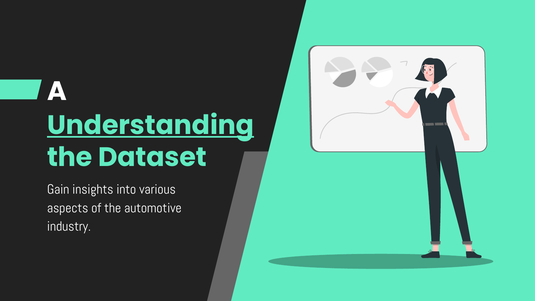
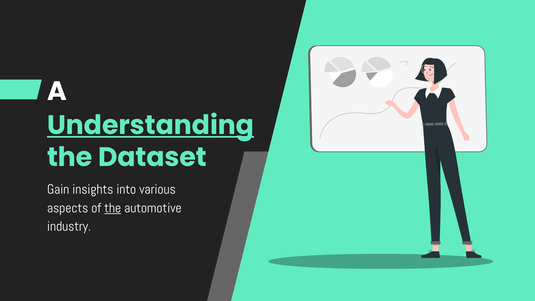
the at (113, 208) underline: none -> present
